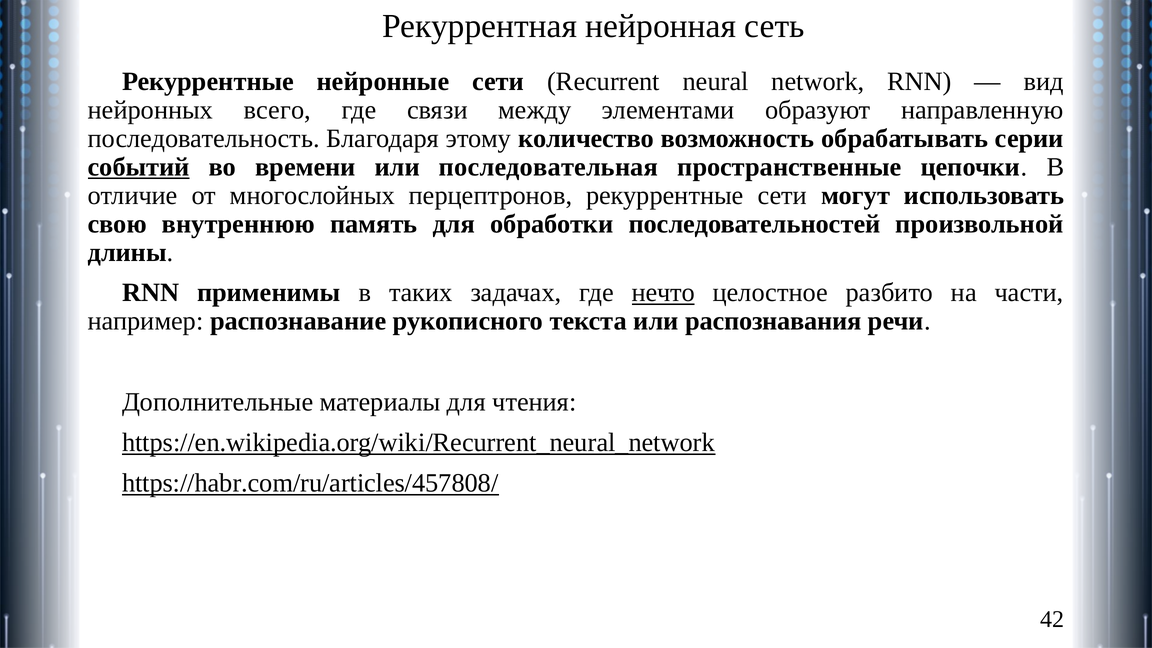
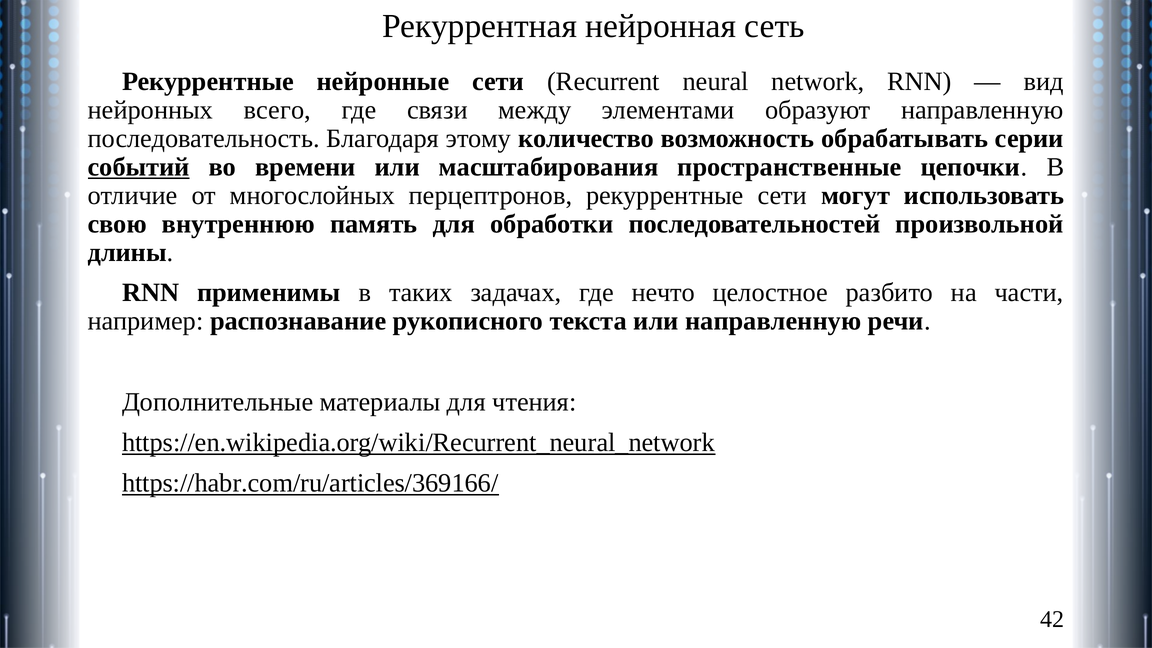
последовательная: последовательная -> масштабирования
нечто underline: present -> none
или распознавания: распознавания -> направленную
https://habr.com/ru/articles/457808/: https://habr.com/ru/articles/457808/ -> https://habr.com/ru/articles/369166/
